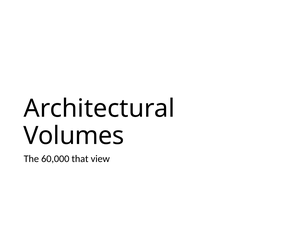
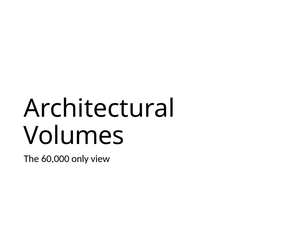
that: that -> only
